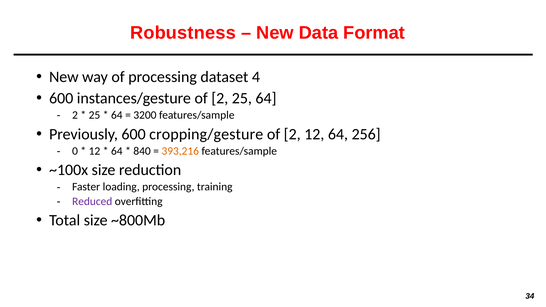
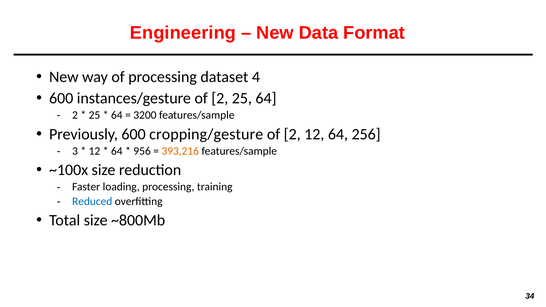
Robustness: Robustness -> Engineering
0: 0 -> 3
840: 840 -> 956
Reduced colour: purple -> blue
